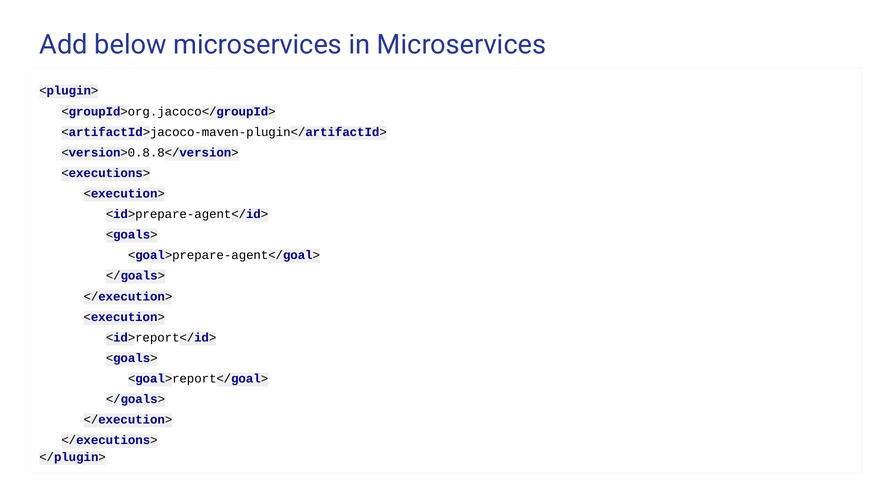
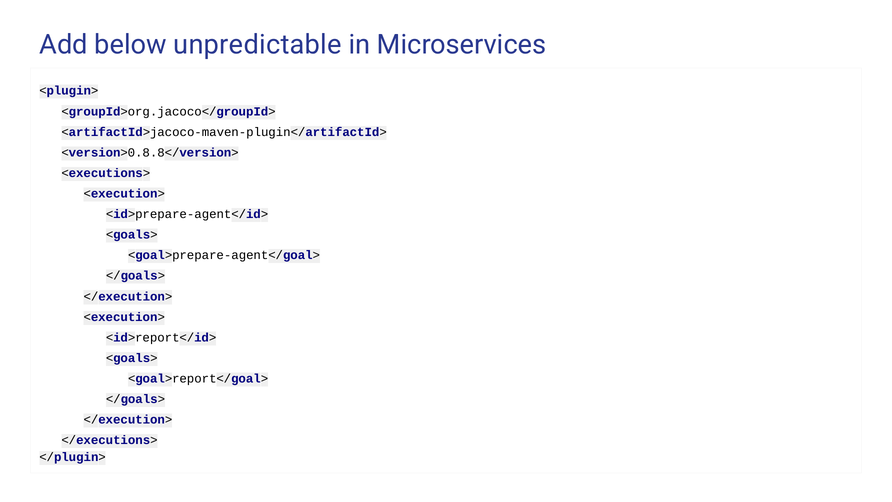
below microservices: microservices -> unpredictable
